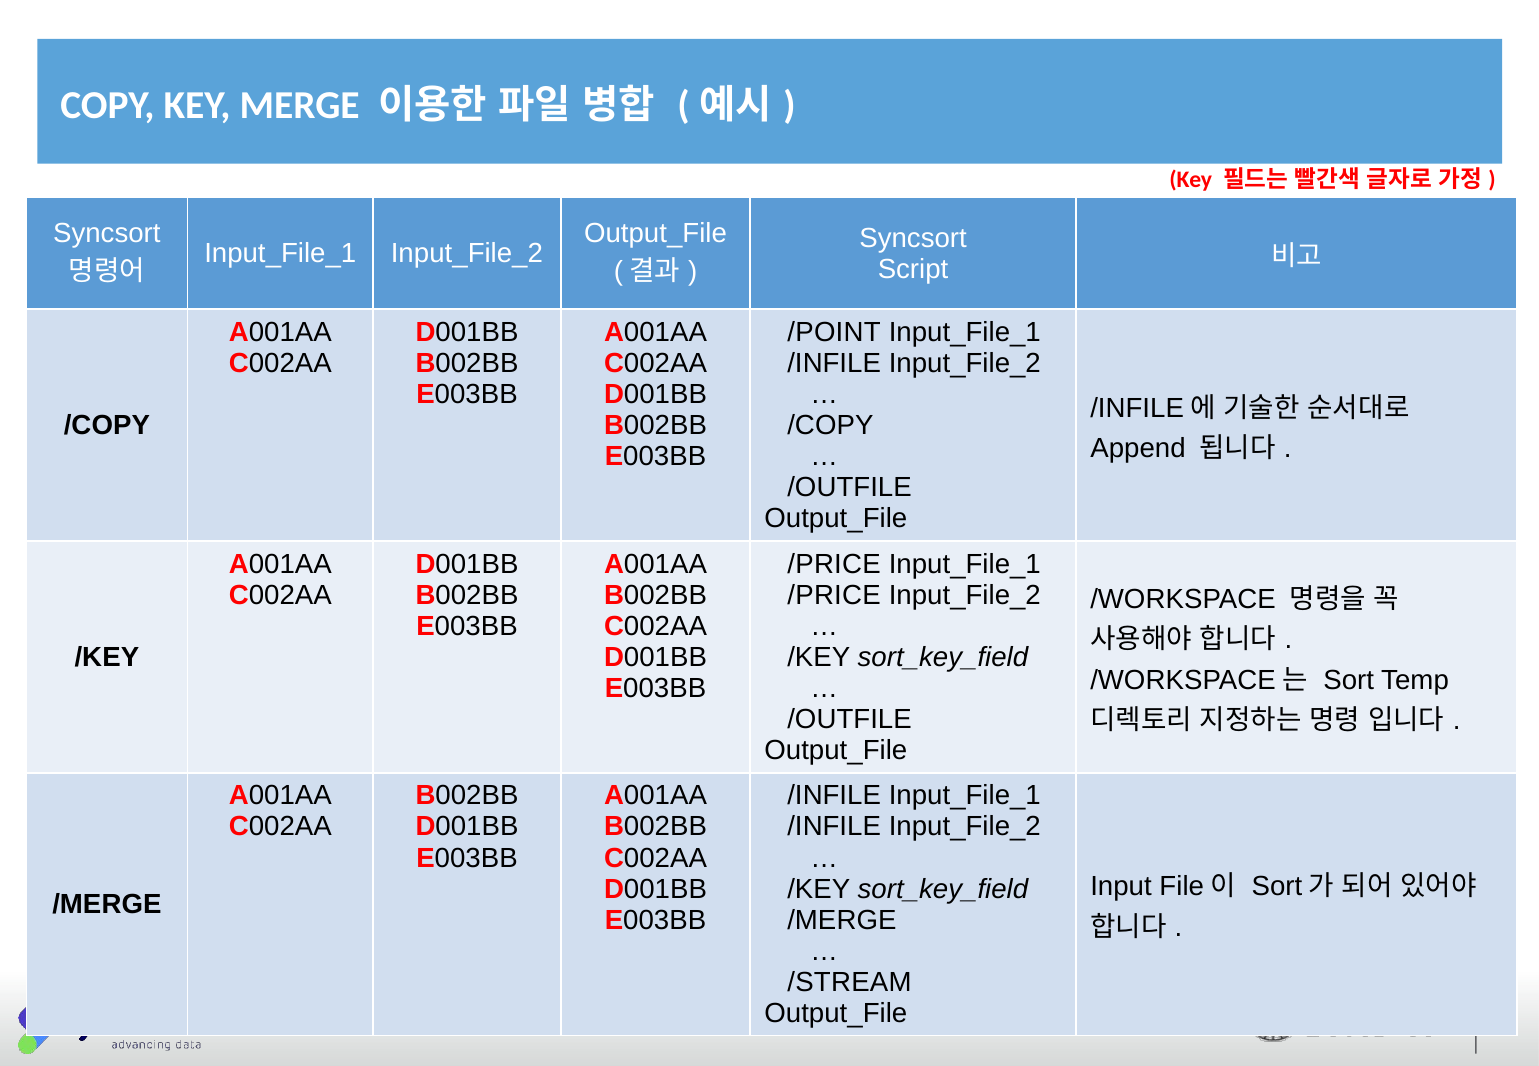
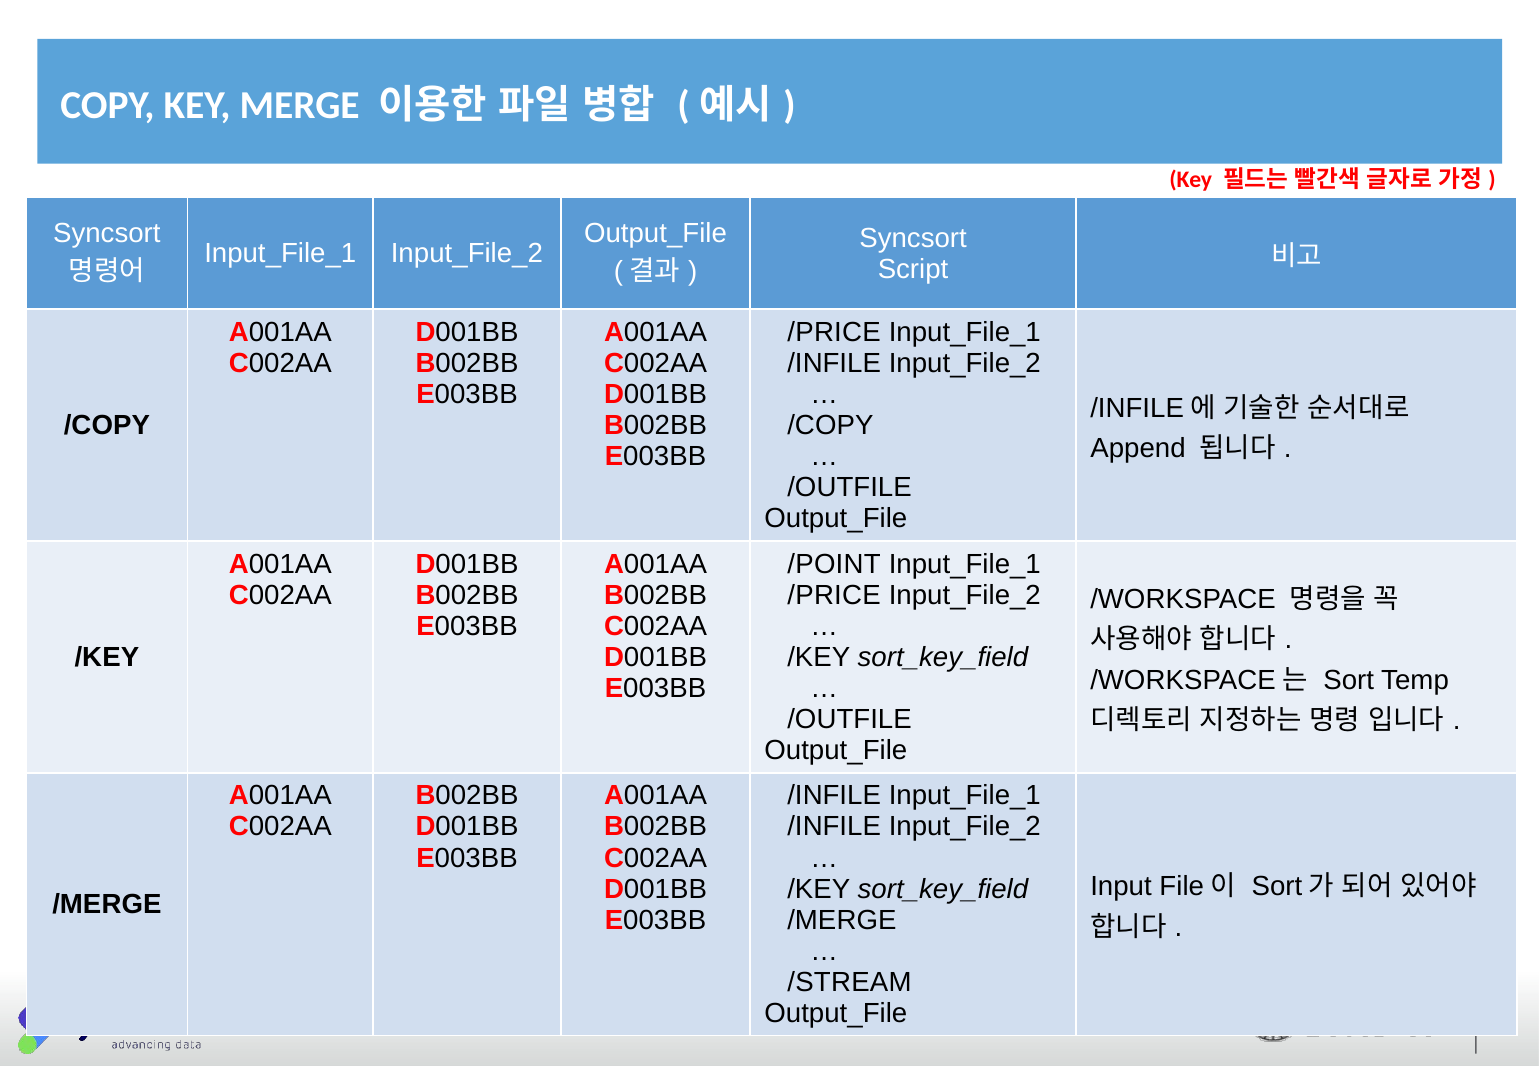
/POINT at (834, 332): /POINT -> /PRICE
/PRICE at (834, 564): /PRICE -> /POINT
